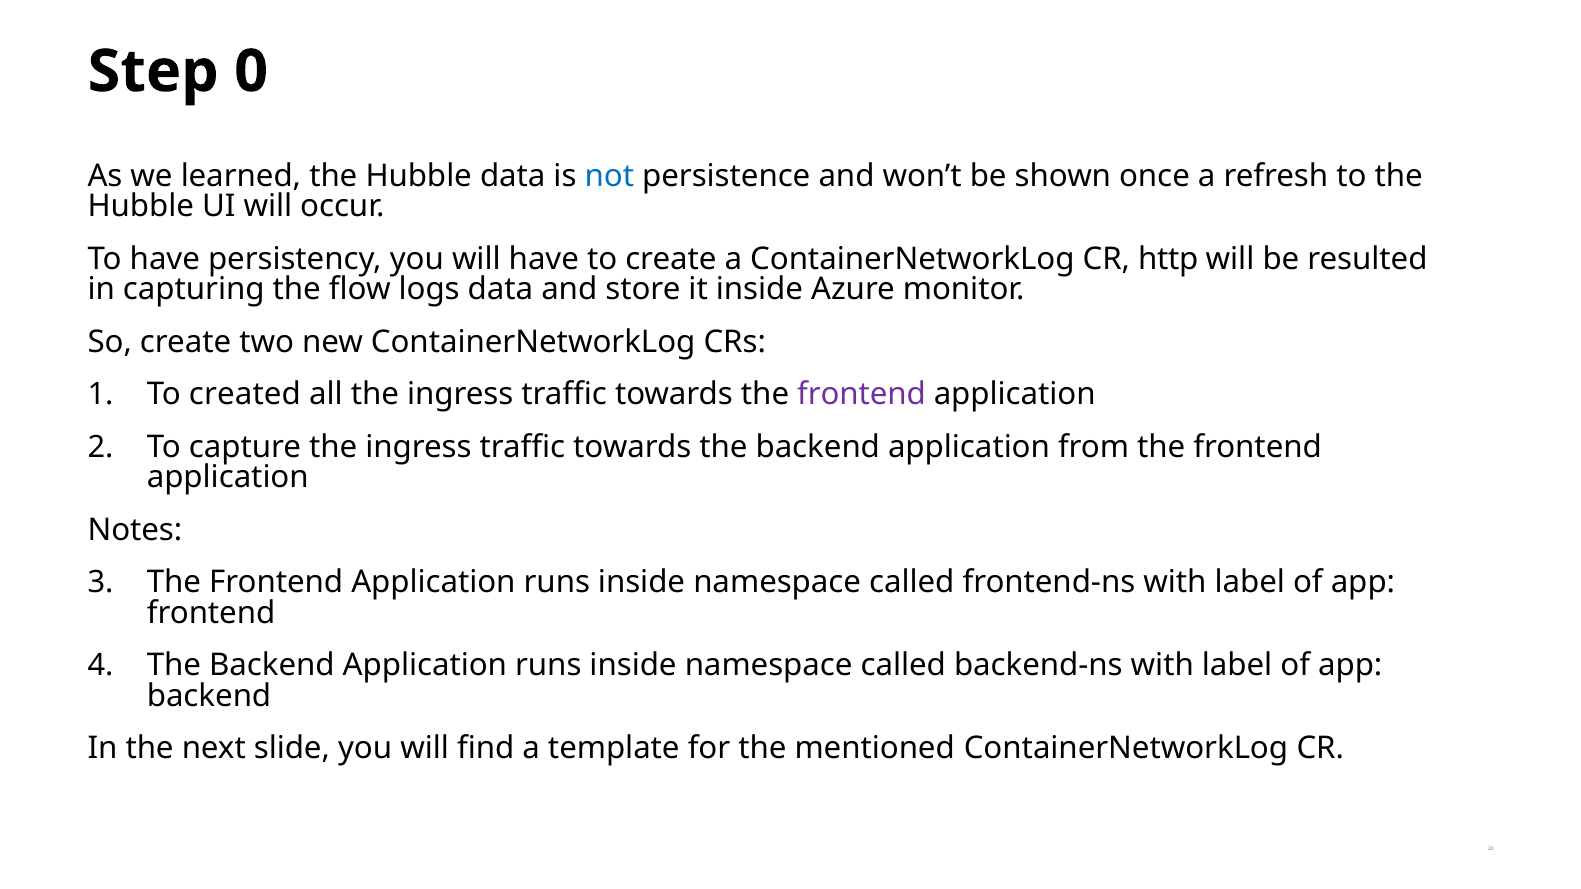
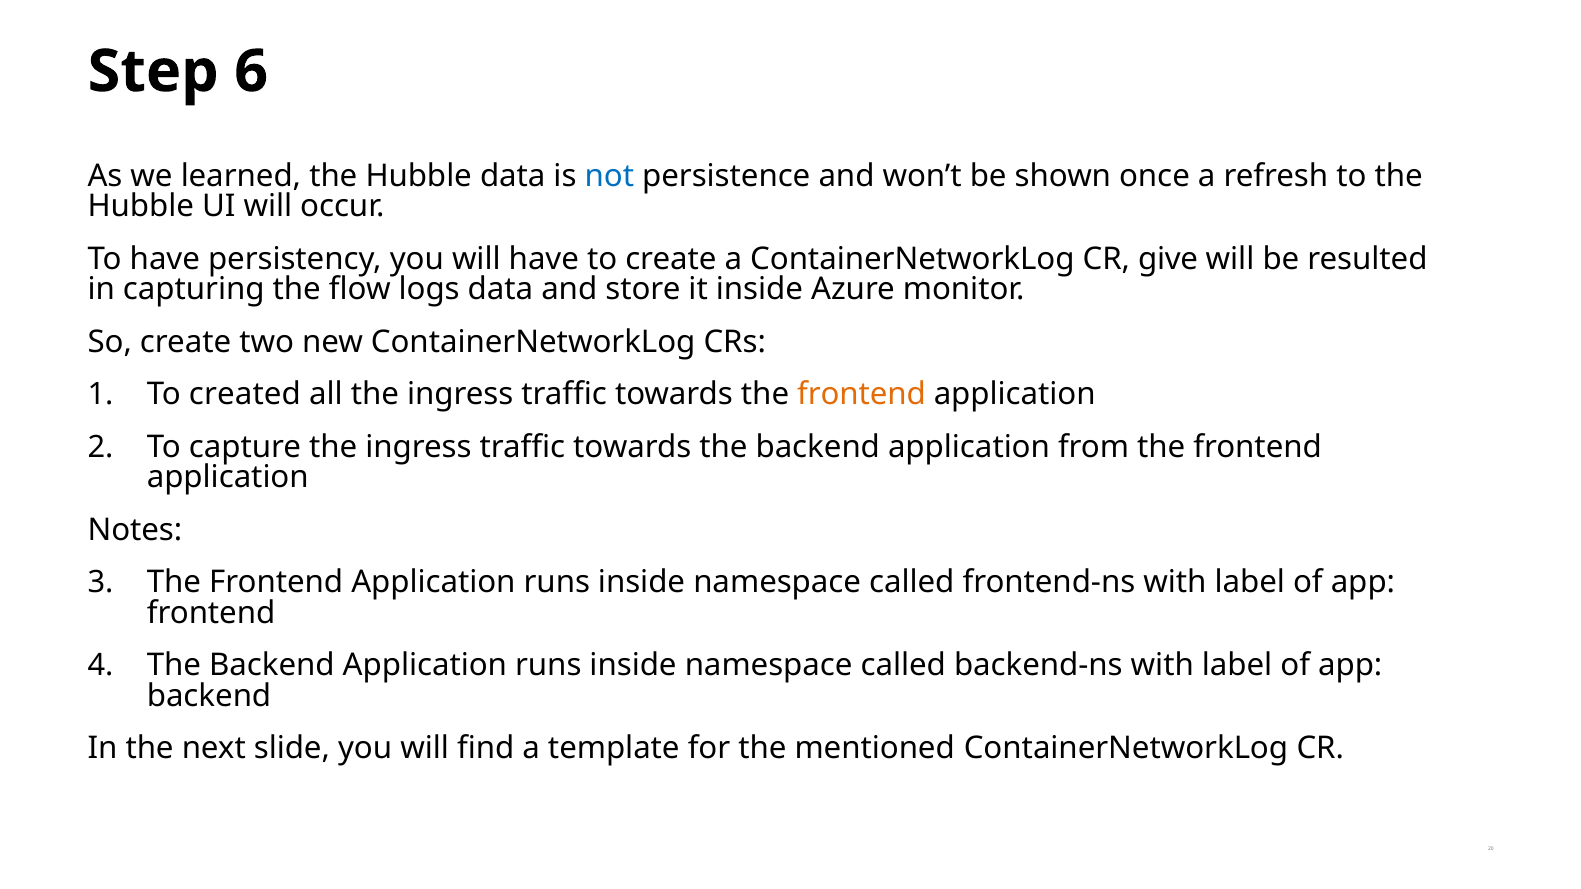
0: 0 -> 6
http: http -> give
frontend at (861, 394) colour: purple -> orange
